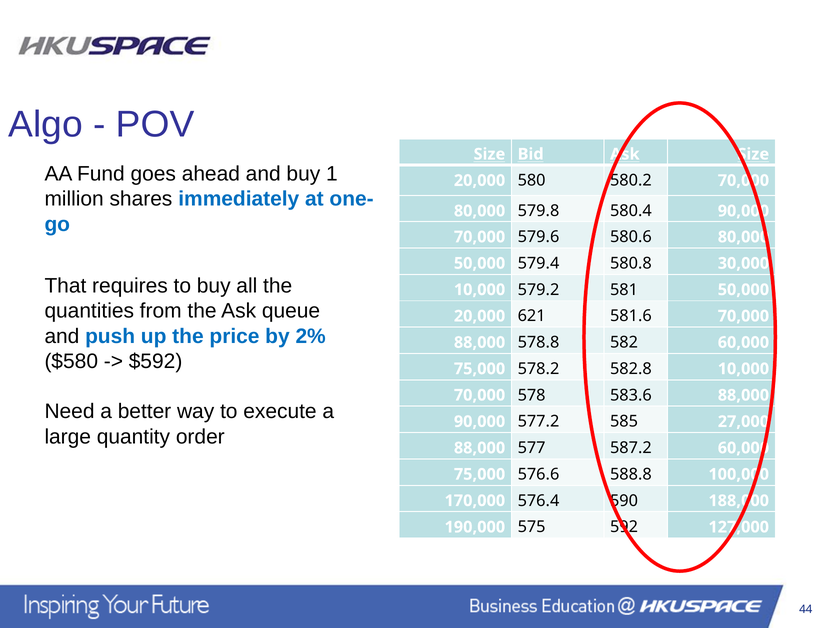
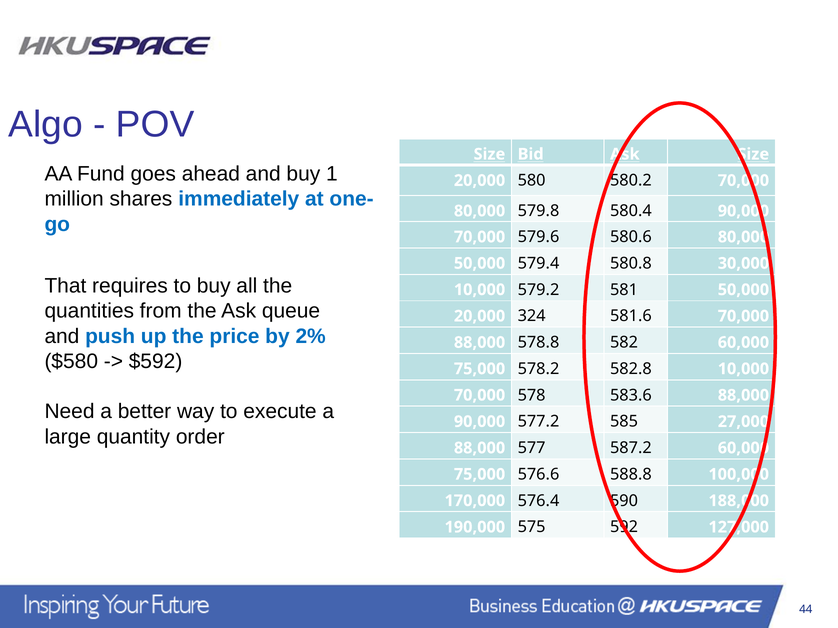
621: 621 -> 324
